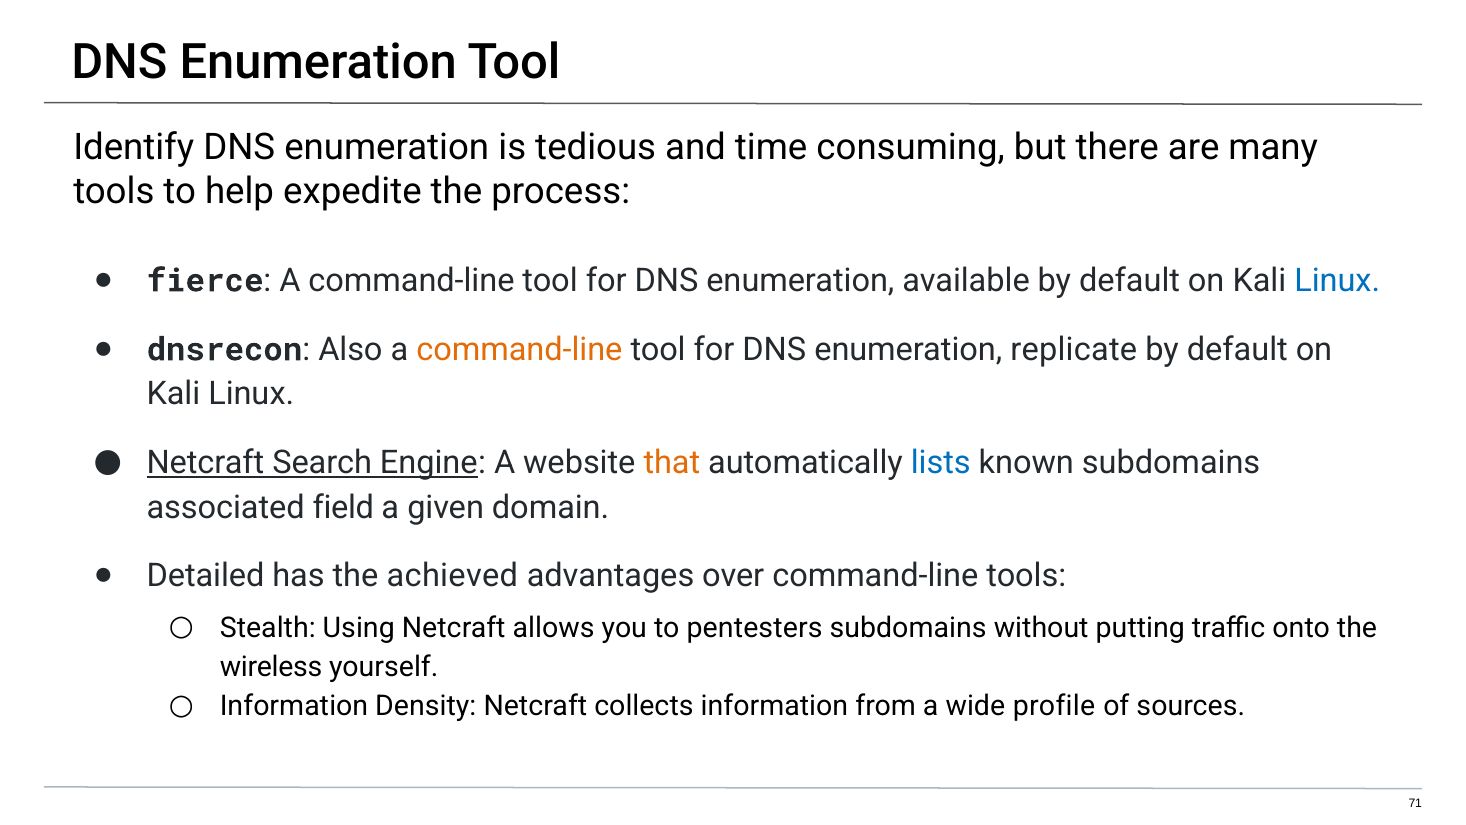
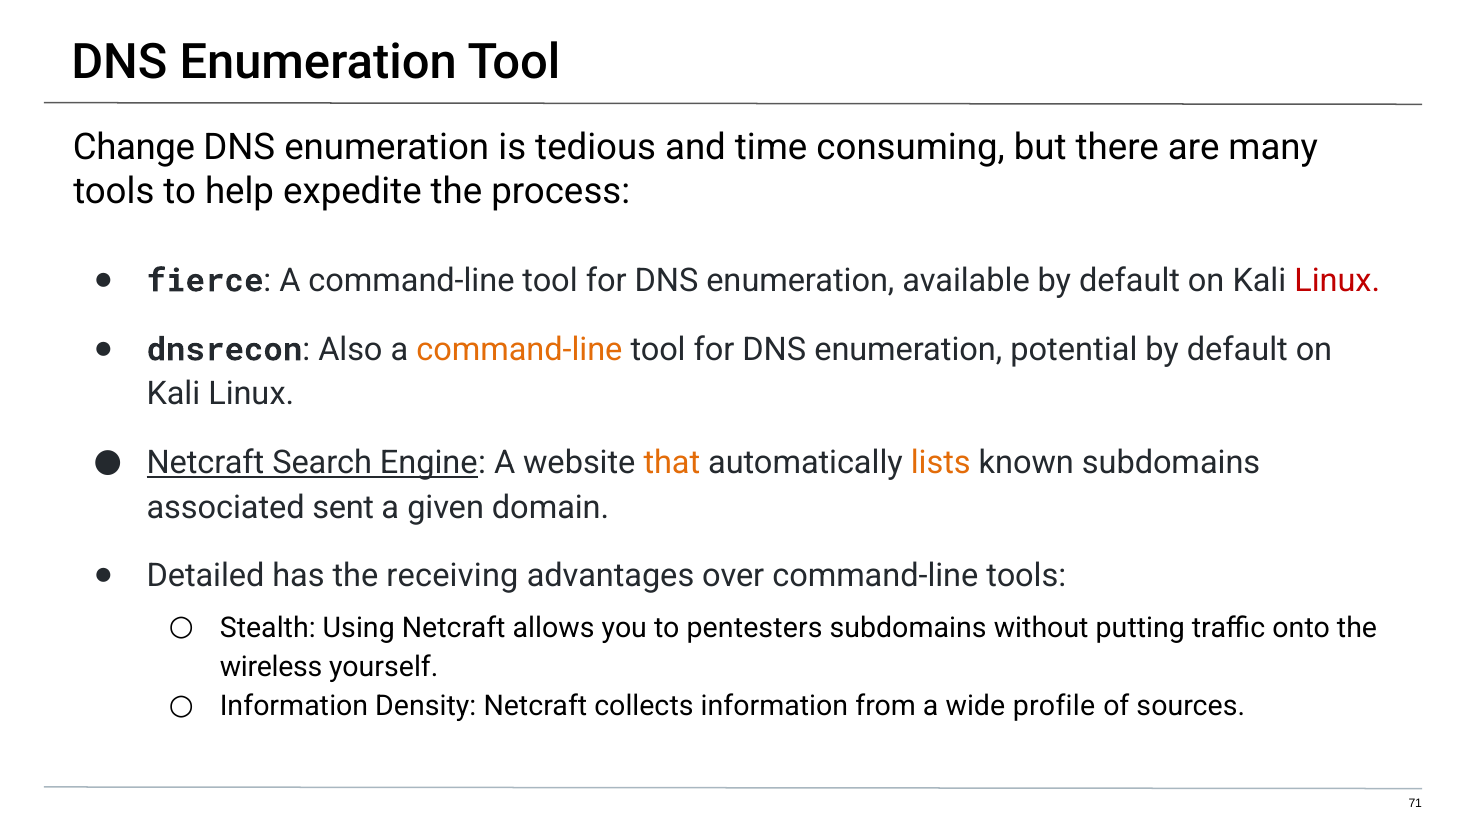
Identify: Identify -> Change
Linux at (1337, 280) colour: blue -> red
replicate: replicate -> potential
lists colour: blue -> orange
field: field -> sent
achieved: achieved -> receiving
